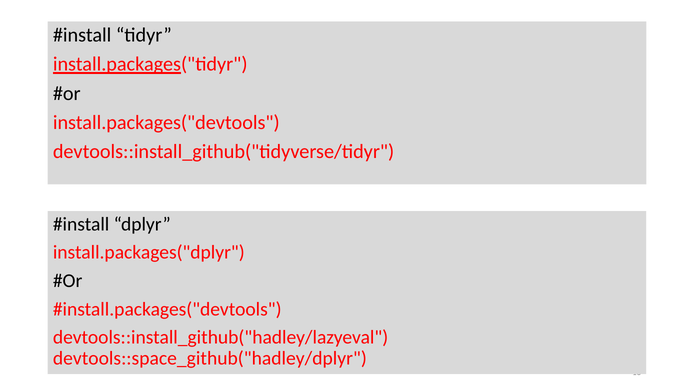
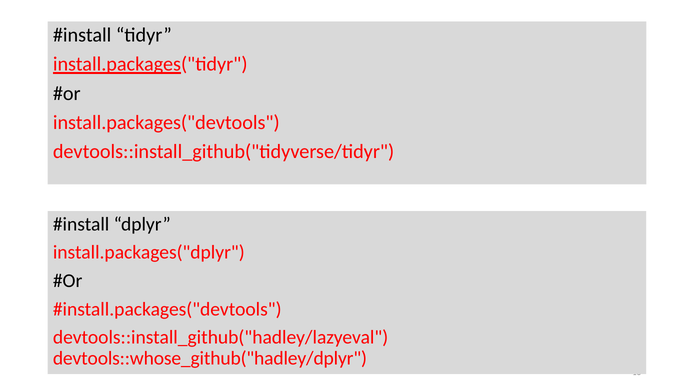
devtools::space_github("hadley/dplyr: devtools::space_github("hadley/dplyr -> devtools::whose_github("hadley/dplyr
